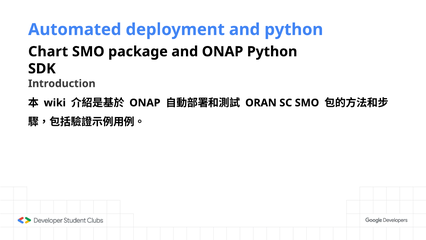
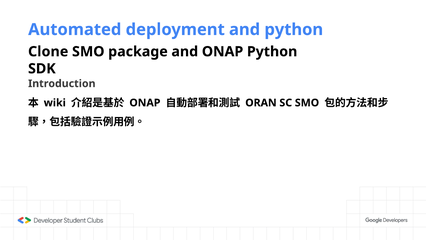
Chart: Chart -> Clone
